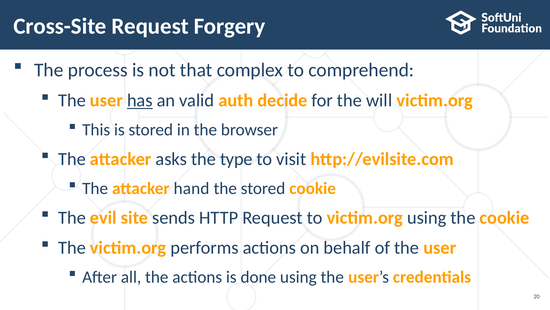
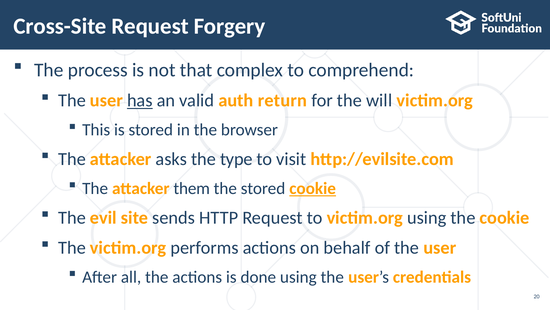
decide: decide -> return
hand: hand -> them
cookie at (313, 188) underline: none -> present
